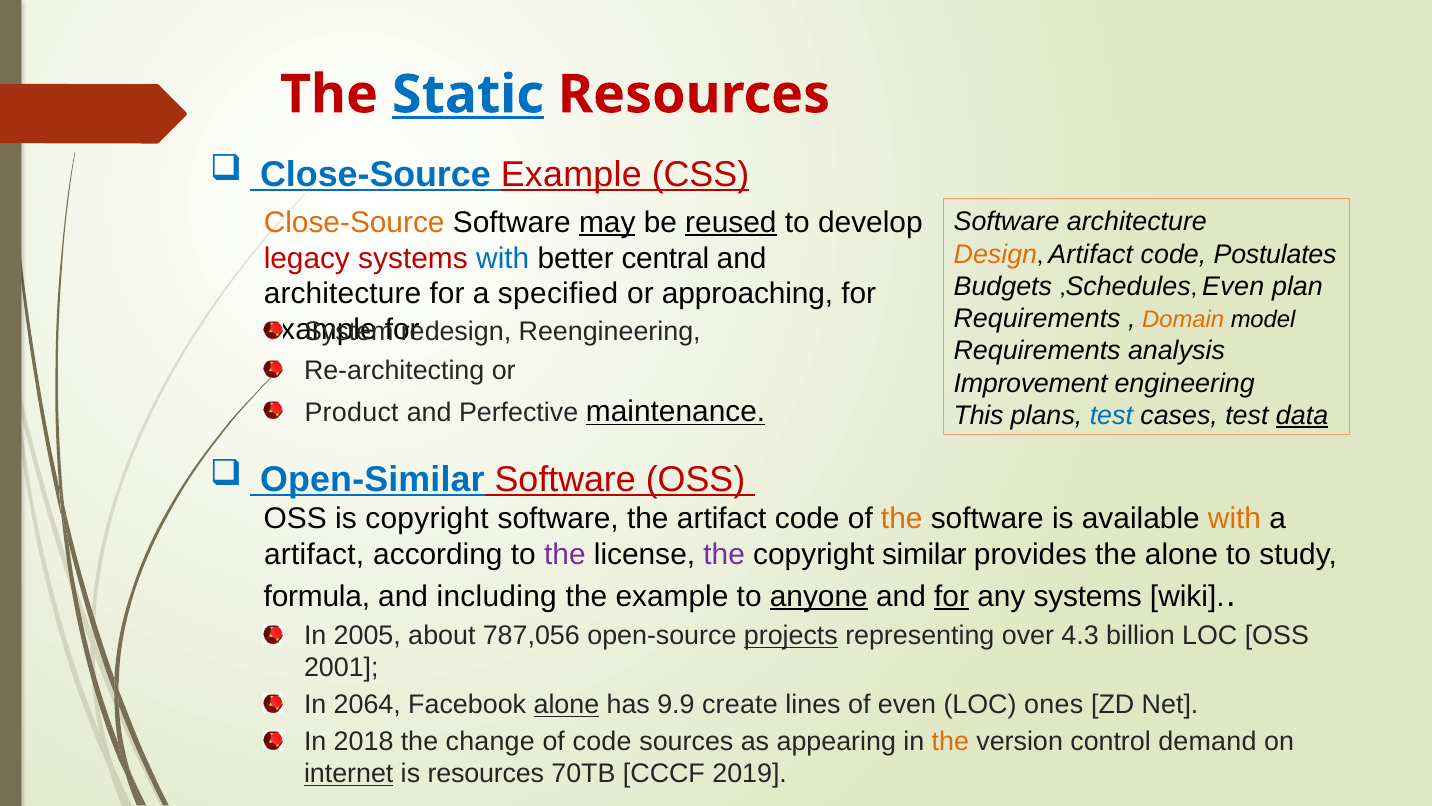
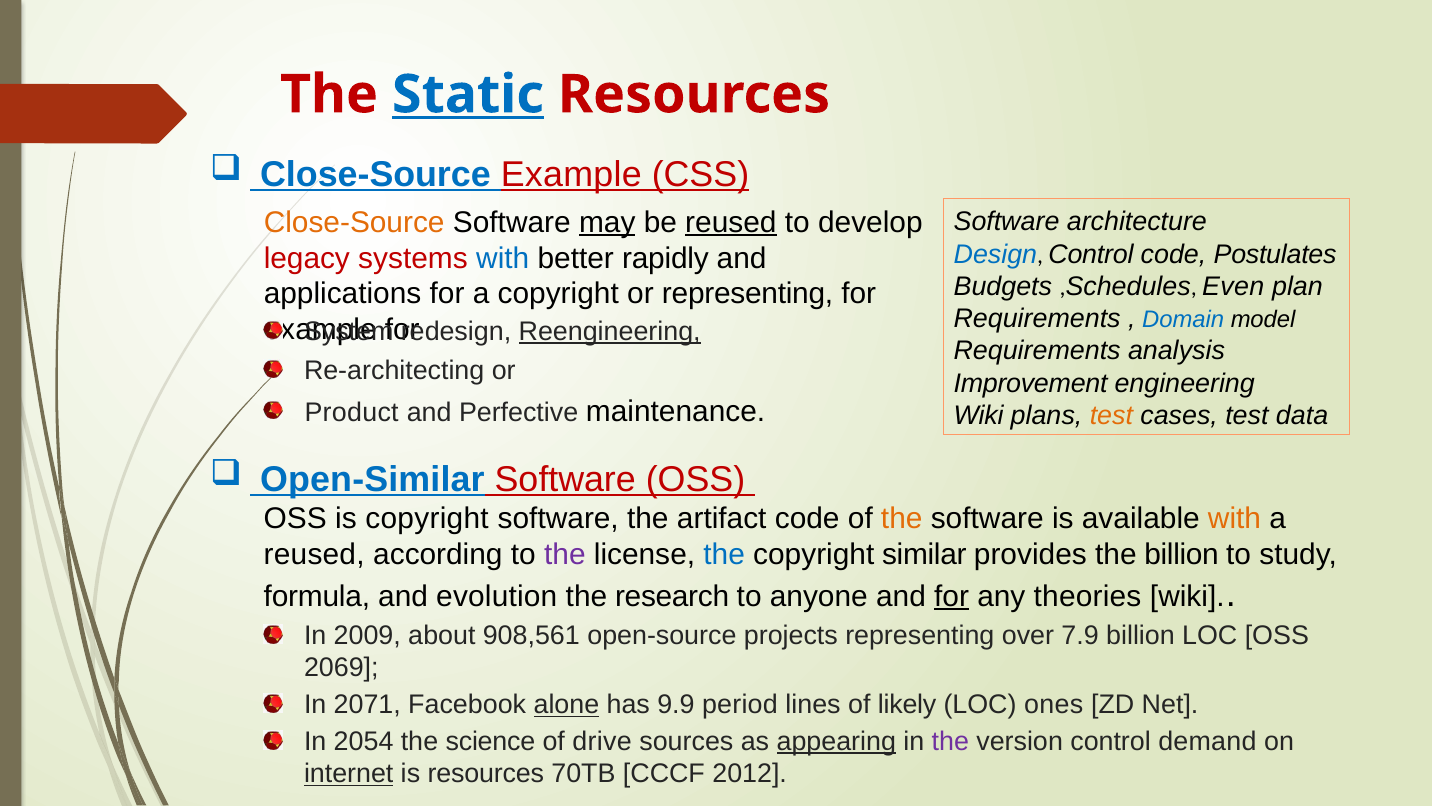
Design colour: orange -> blue
Artifact at (1091, 254): Artifact -> Control
central: central -> rapidly
architecture at (342, 294): architecture -> applications
a specified: specified -> copyright
or approaching: approaching -> representing
Domain colour: orange -> blue
Reengineering underline: none -> present
maintenance underline: present -> none
This at (979, 415): This -> Wiki
test at (1111, 415) colour: blue -> orange
data underline: present -> none
artifact at (314, 554): artifact -> reused
the at (724, 554) colour: purple -> blue
the alone: alone -> billion
including: including -> evolution
the example: example -> research
anyone underline: present -> none
any systems: systems -> theories
2005: 2005 -> 2009
787,056: 787,056 -> 908,561
projects underline: present -> none
4.3: 4.3 -> 7.9
2001: 2001 -> 2069
2064: 2064 -> 2071
create: create -> period
of even: even -> likely
2018: 2018 -> 2054
change: change -> science
of code: code -> drive
appearing underline: none -> present
the at (950, 741) colour: orange -> purple
2019: 2019 -> 2012
